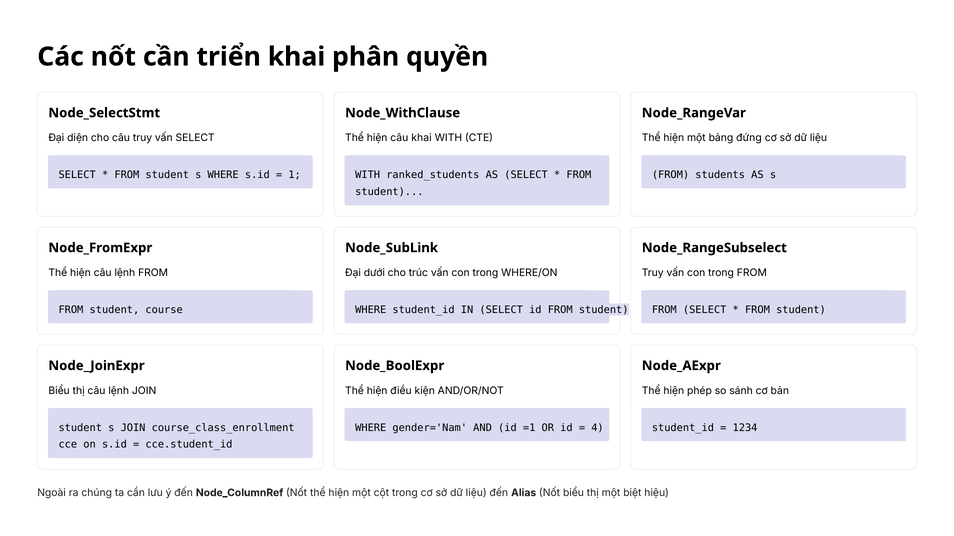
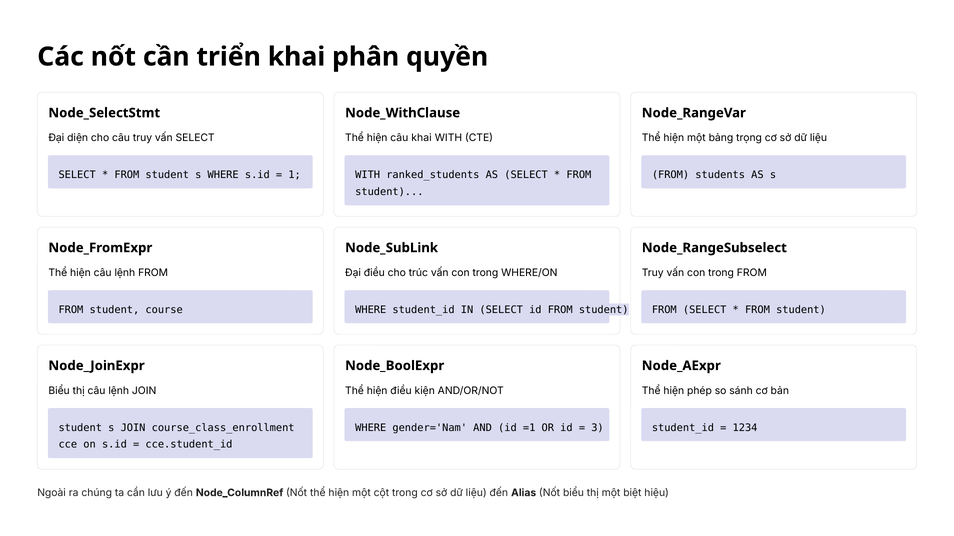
đứng: đứng -> trọng
Đại dưới: dưới -> điều
4: 4 -> 3
